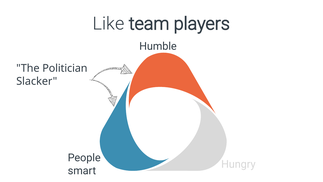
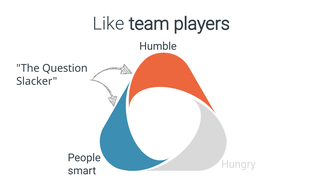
Politician: Politician -> Question
